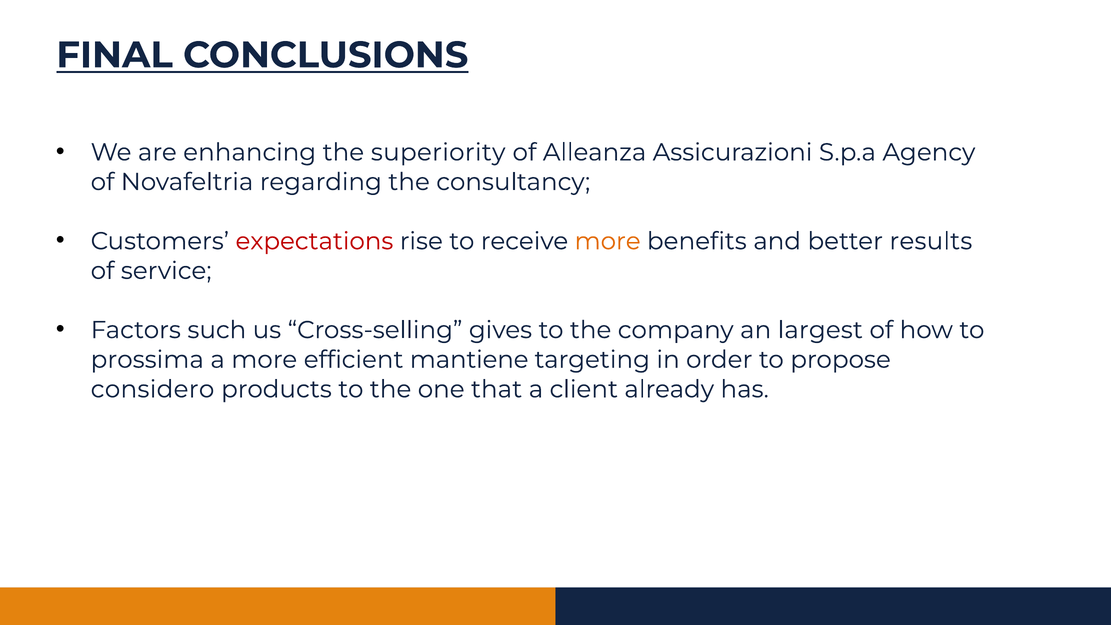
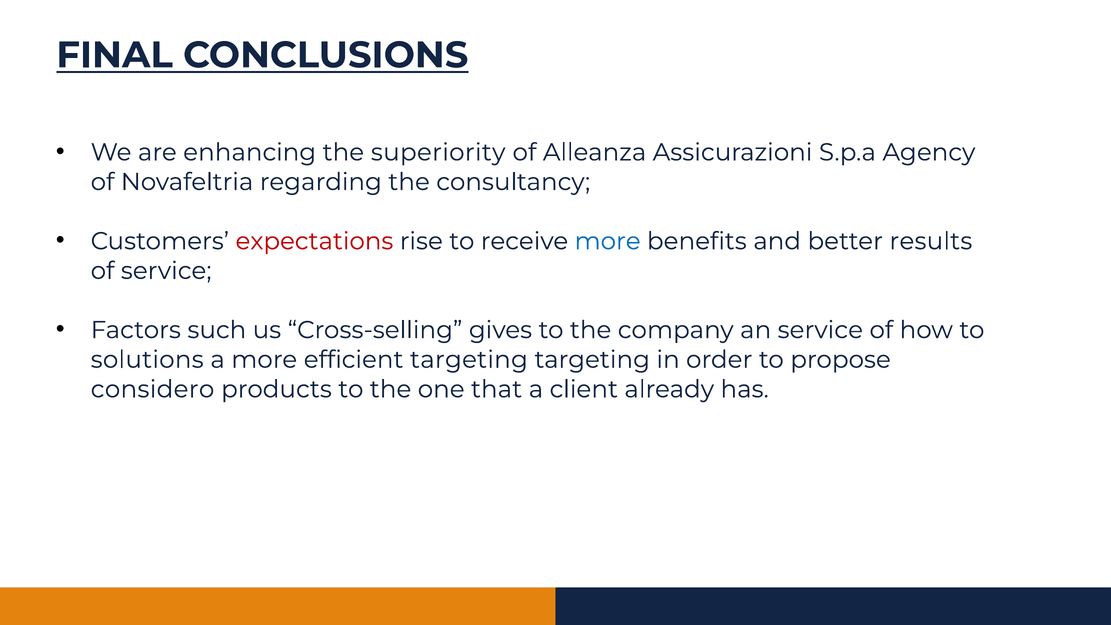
more at (608, 241) colour: orange -> blue
an largest: largest -> service
prossima: prossima -> solutions
efficient mantiene: mantiene -> targeting
